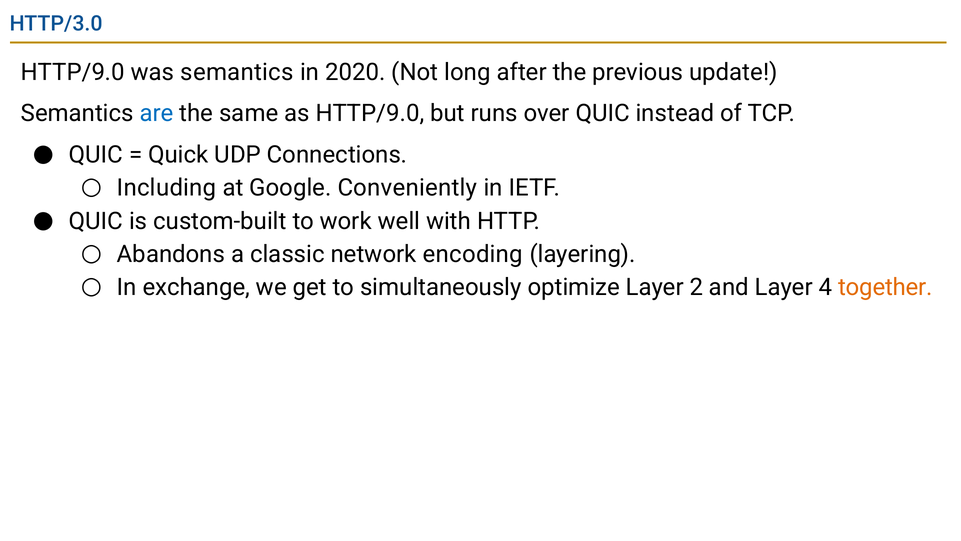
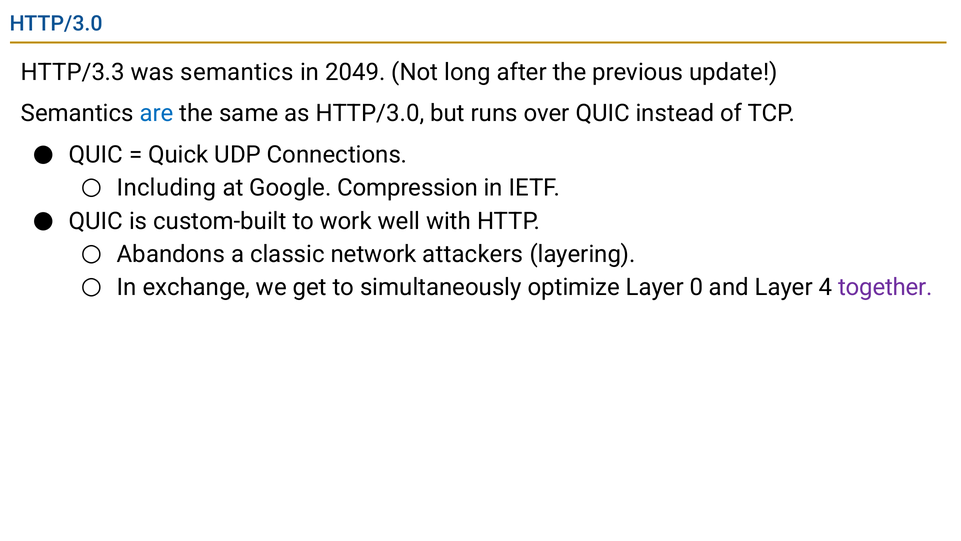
HTTP/9.0 at (73, 72): HTTP/9.0 -> HTTP/3.3
2020: 2020 -> 2049
as HTTP/9.0: HTTP/9.0 -> HTTP/3.0
Conveniently: Conveniently -> Compression
encoding: encoding -> attackers
2: 2 -> 0
together colour: orange -> purple
